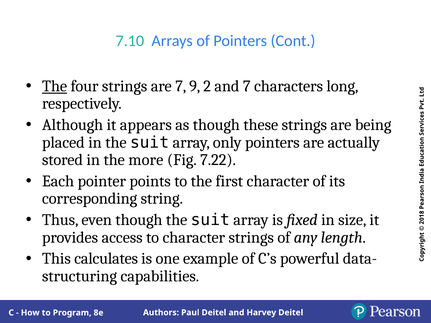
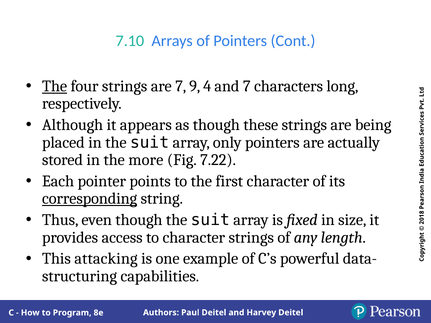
9 2: 2 -> 4
corresponding underline: none -> present
calculates: calculates -> attacking
